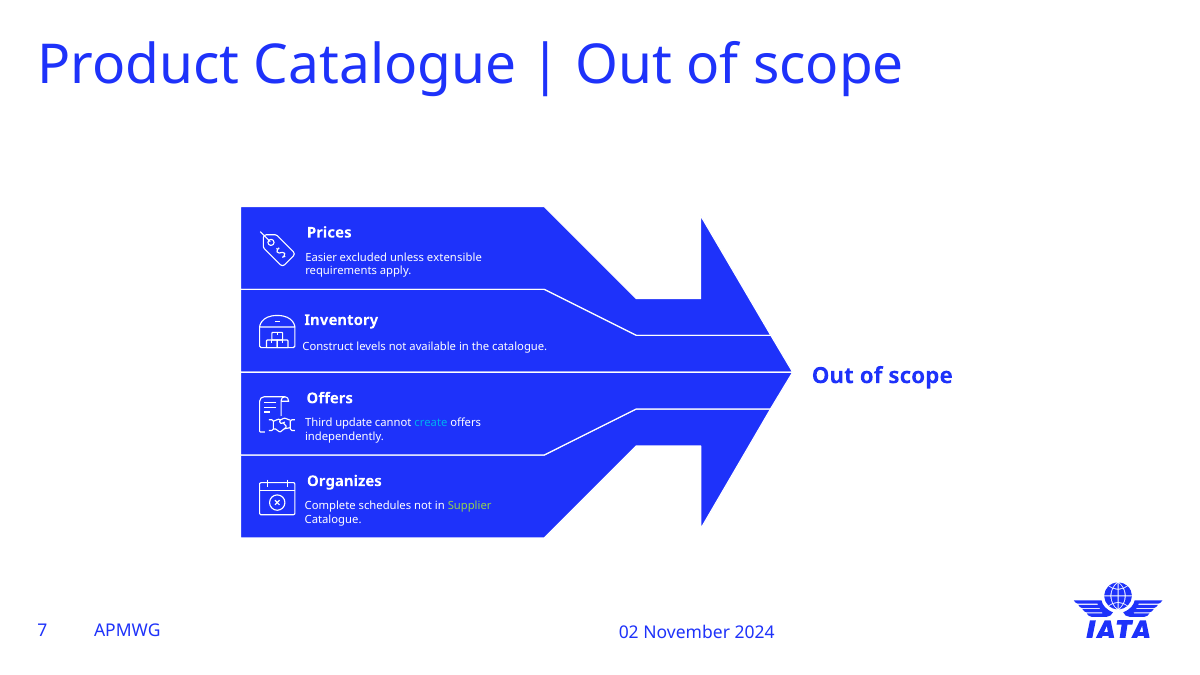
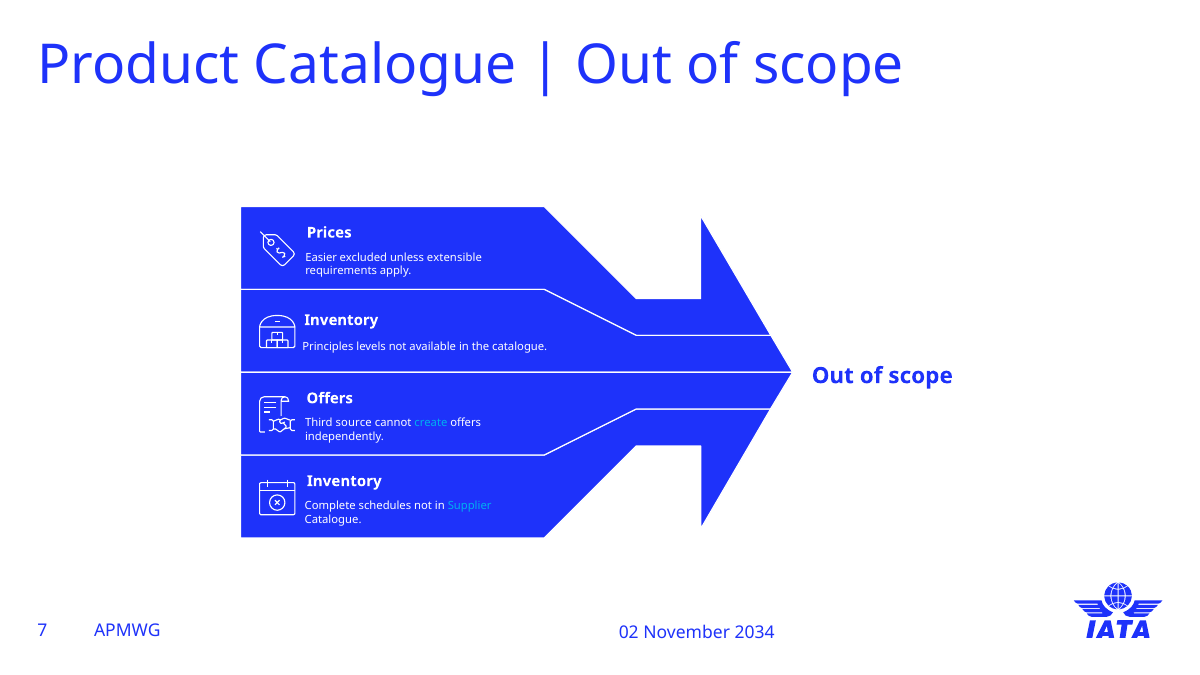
Construct: Construct -> Principles
update: update -> source
Organizes at (344, 481): Organizes -> Inventory
Supplier colour: light green -> light blue
2024: 2024 -> 2034
